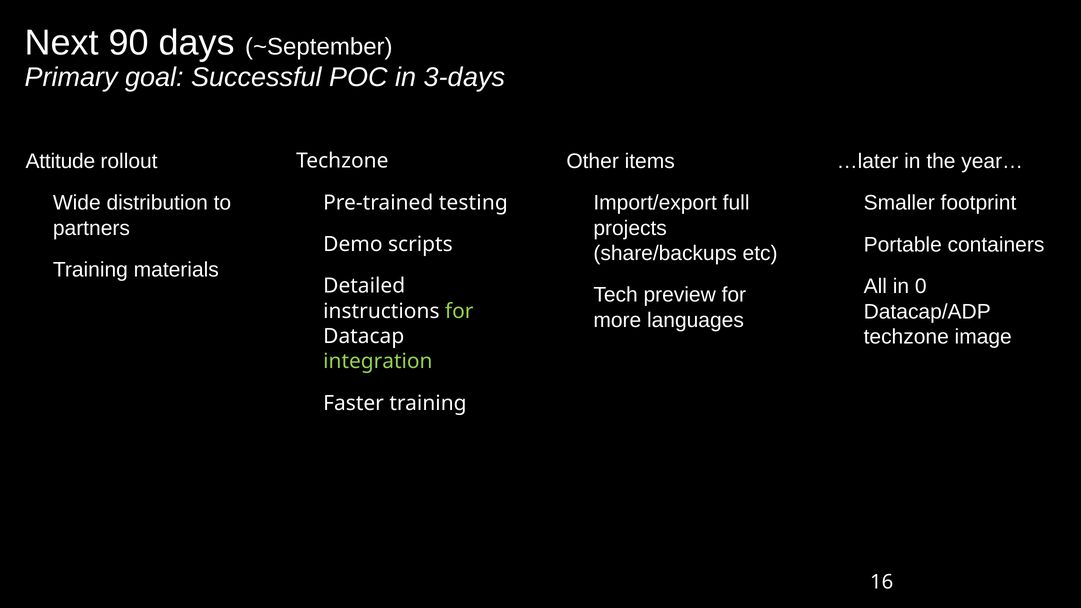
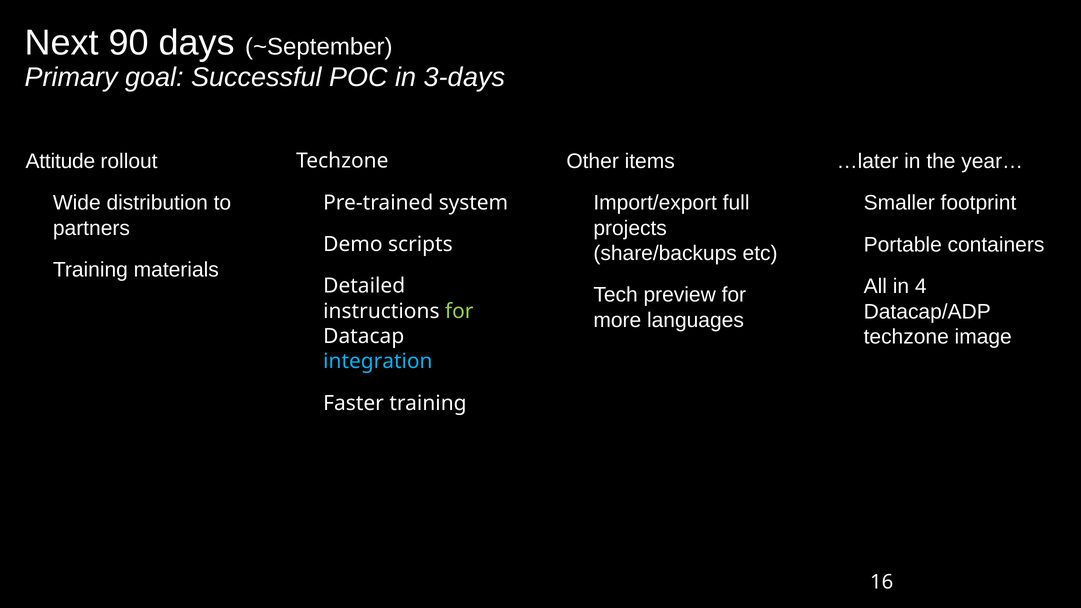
testing: testing -> system
0: 0 -> 4
integration colour: light green -> light blue
